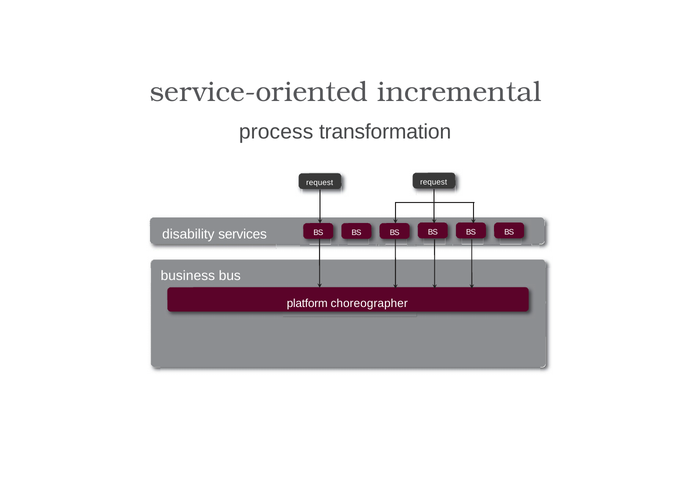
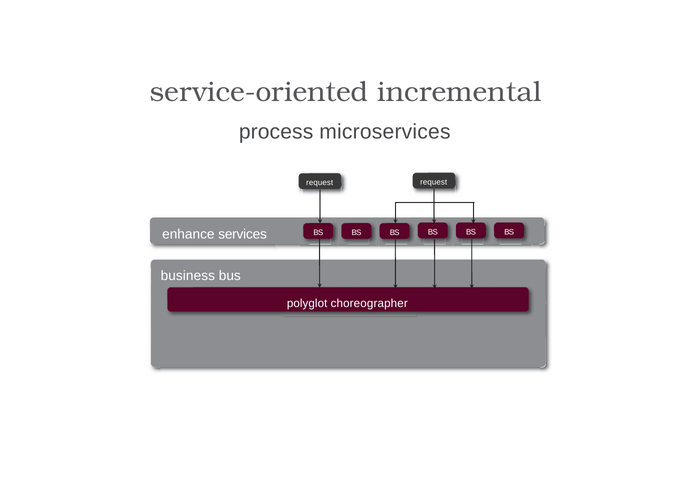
transformation: transformation -> microservices
disability: disability -> enhance
platform: platform -> polyglot
